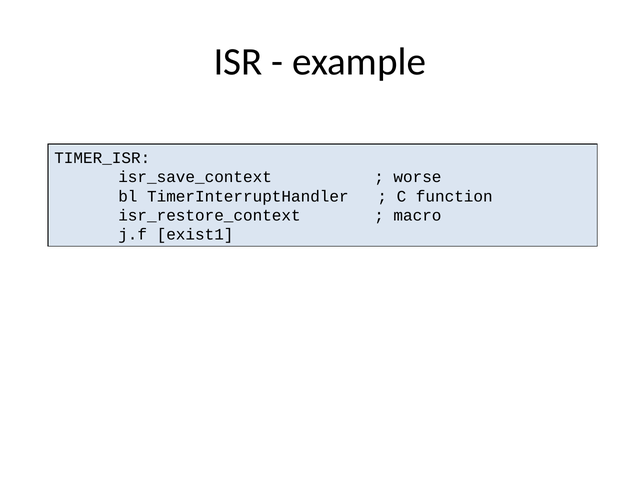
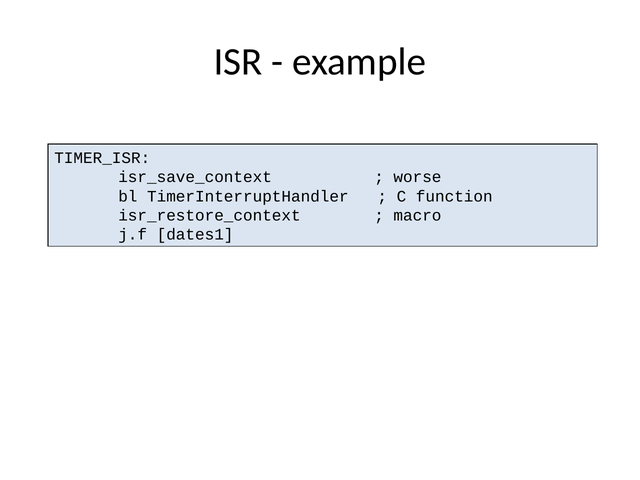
exist1: exist1 -> dates1
